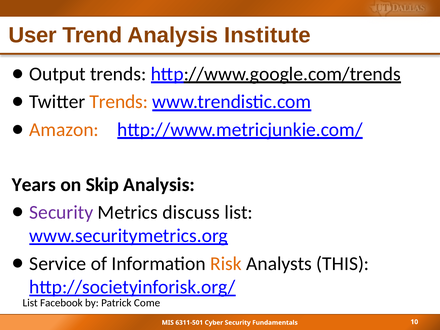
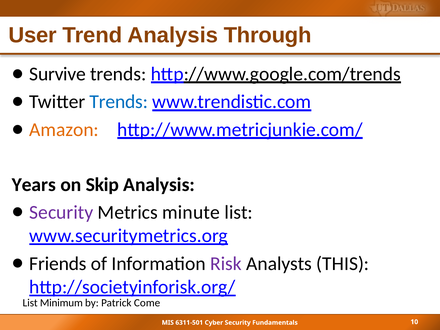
Institute: Institute -> Through
Output: Output -> Survive
Trends at (119, 102) colour: orange -> blue
discuss: discuss -> minute
Service: Service -> Friends
Risk colour: orange -> purple
Facebook: Facebook -> Minimum
